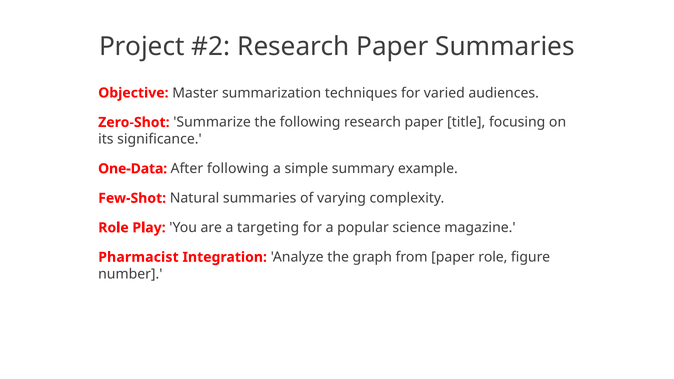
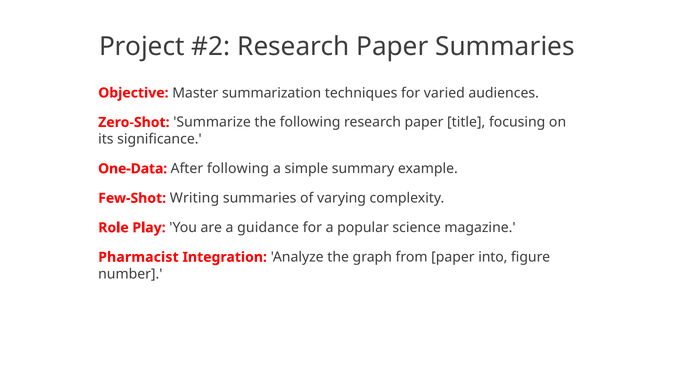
Natural: Natural -> Writing
targeting: targeting -> guidance
paper role: role -> into
